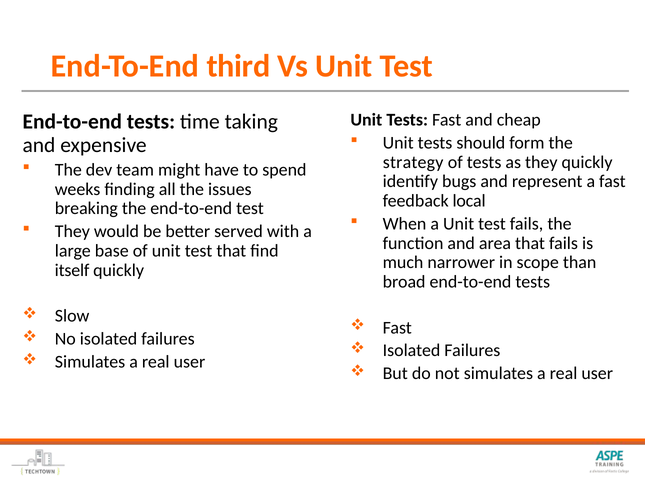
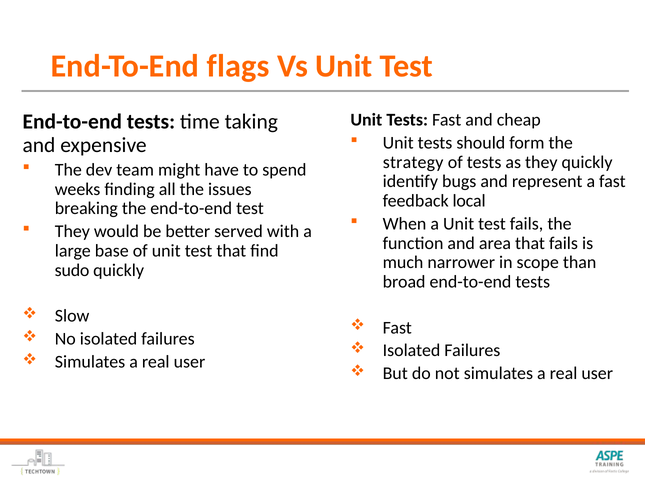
third: third -> flags
itself: itself -> sudo
